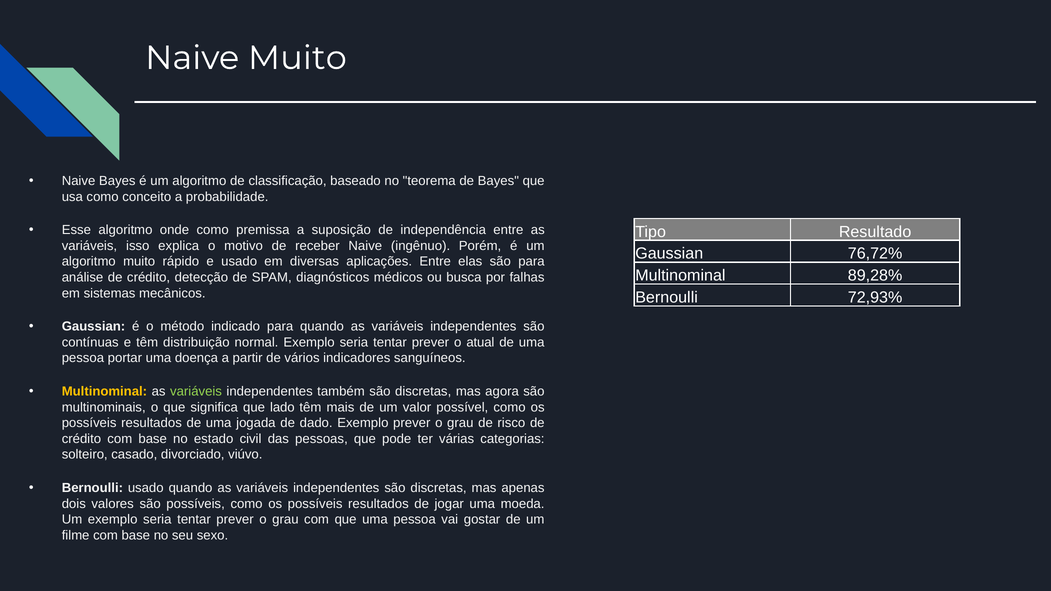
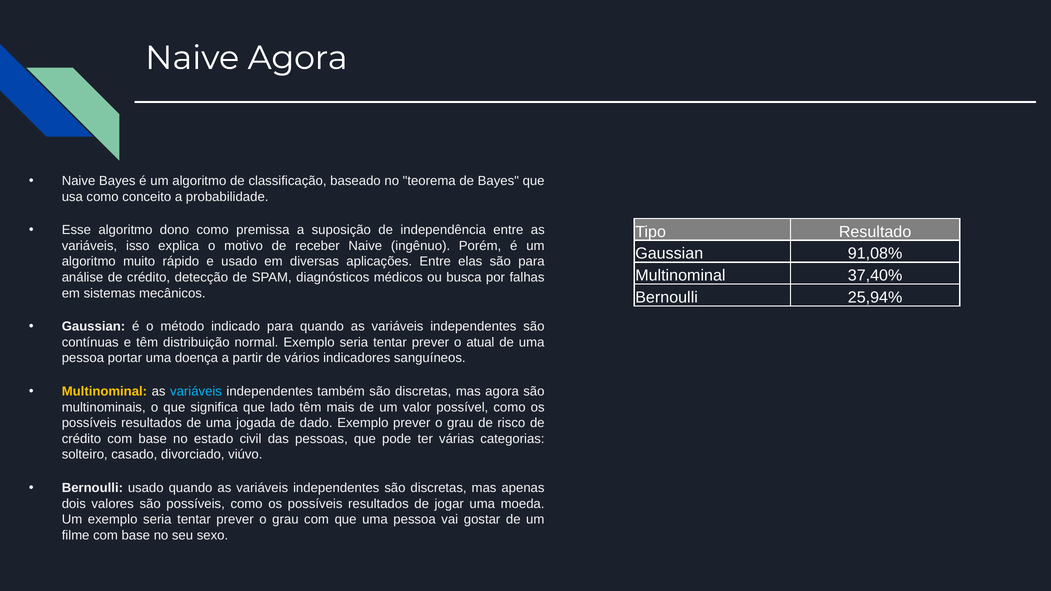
Naive Muito: Muito -> Agora
onde: onde -> dono
76,72%: 76,72% -> 91,08%
89,28%: 89,28% -> 37,40%
72,93%: 72,93% -> 25,94%
variáveis at (196, 392) colour: light green -> light blue
